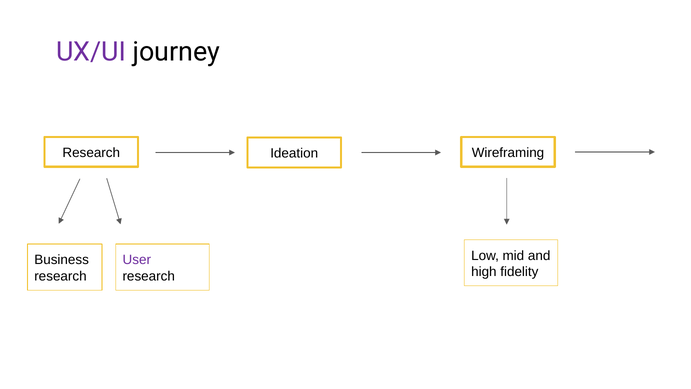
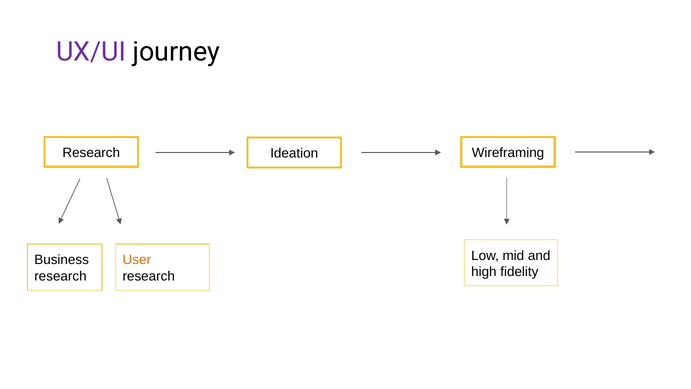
User colour: purple -> orange
